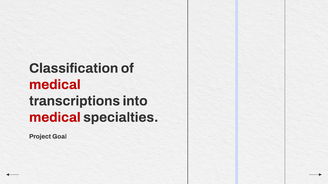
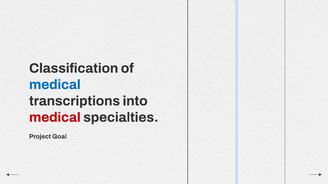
medical at (55, 85) colour: red -> blue
